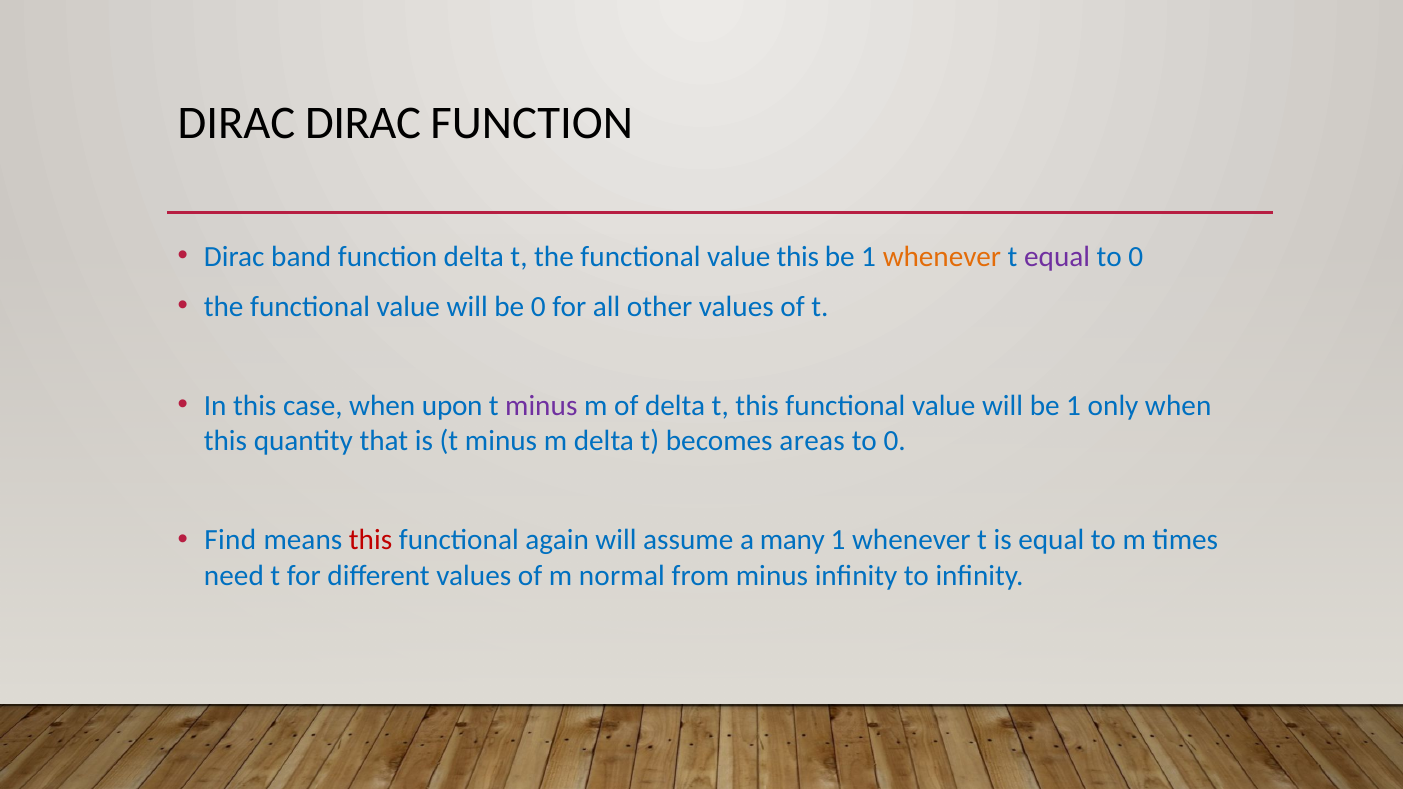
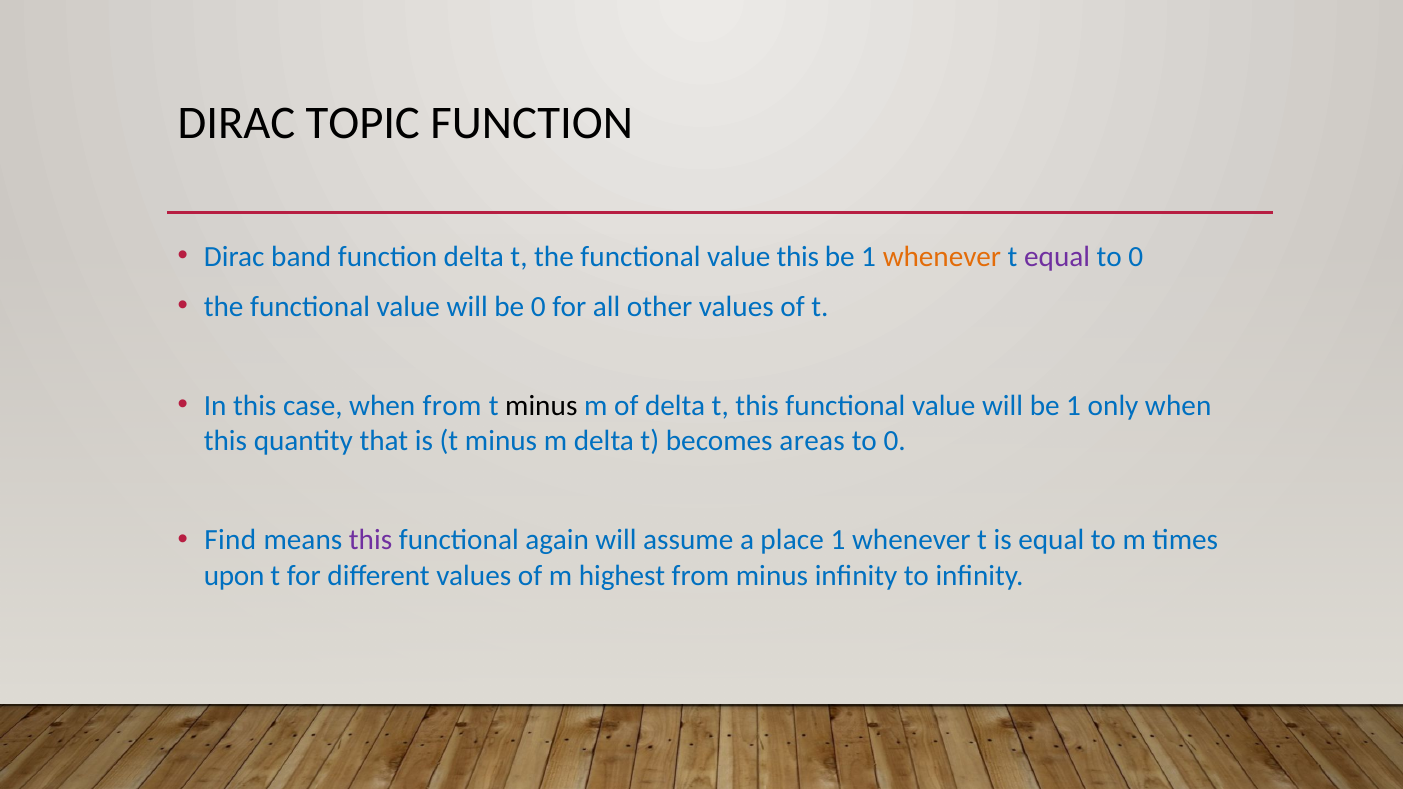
DIRAC DIRAC: DIRAC -> TOPIC
when upon: upon -> from
minus at (541, 406) colour: purple -> black
this at (371, 540) colour: red -> purple
many: many -> place
need: need -> upon
normal: normal -> highest
